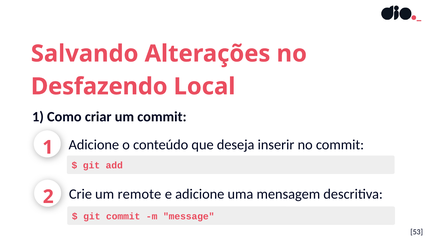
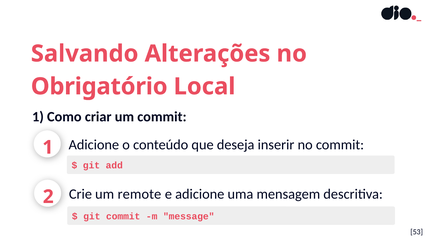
Desfazendo: Desfazendo -> Obrigatório
